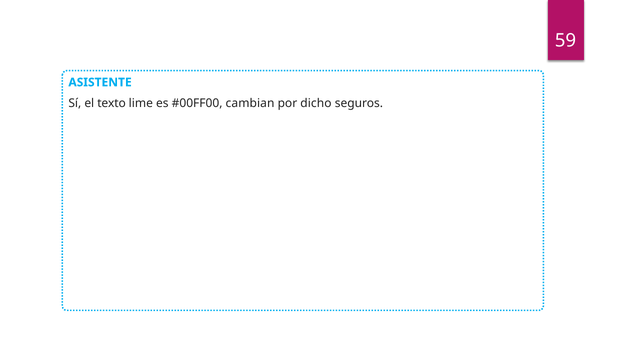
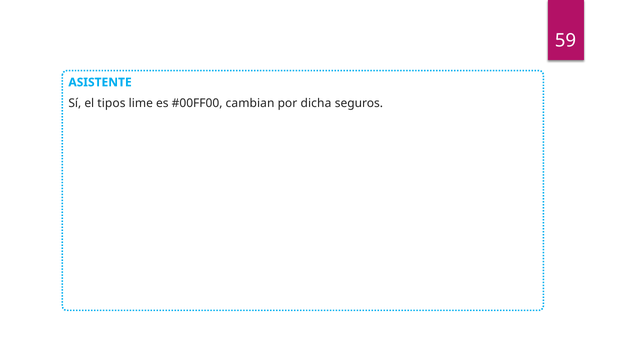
texto: texto -> tipos
dicho: dicho -> dicha
